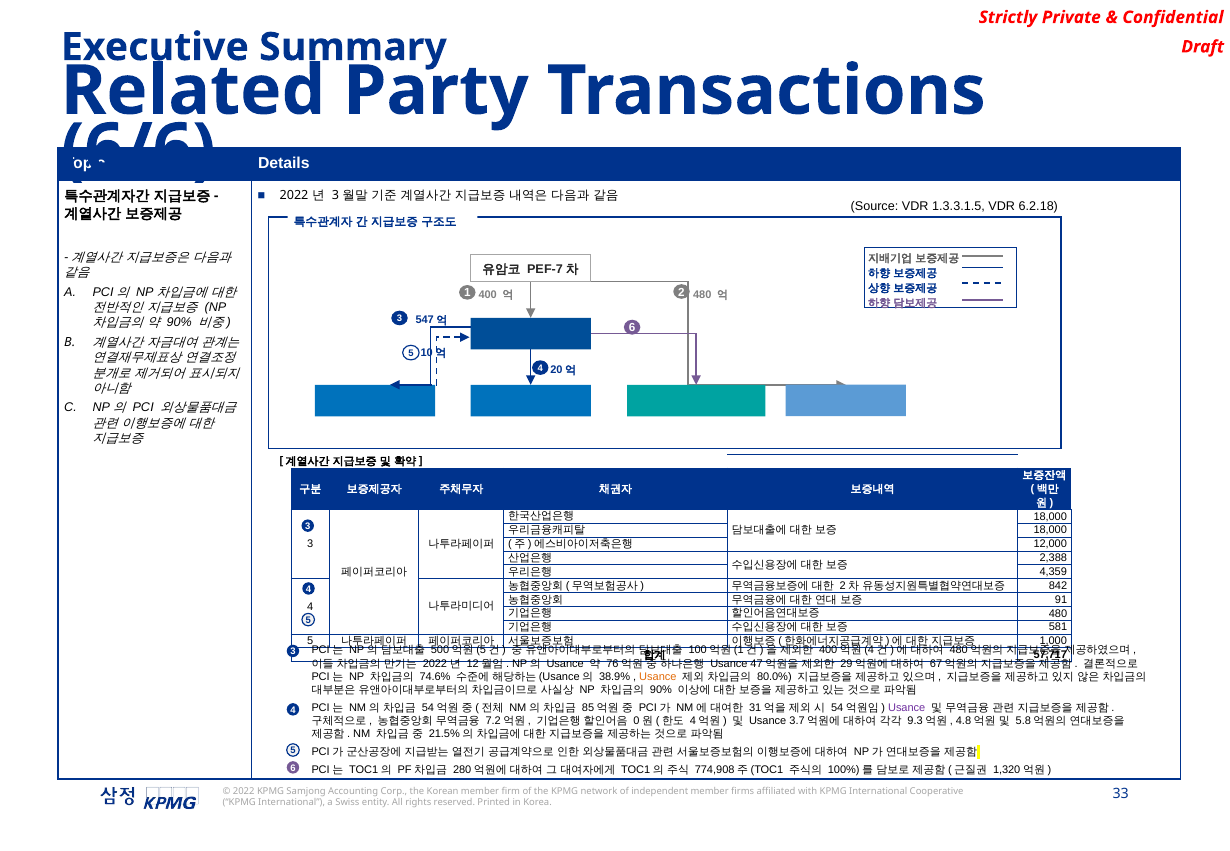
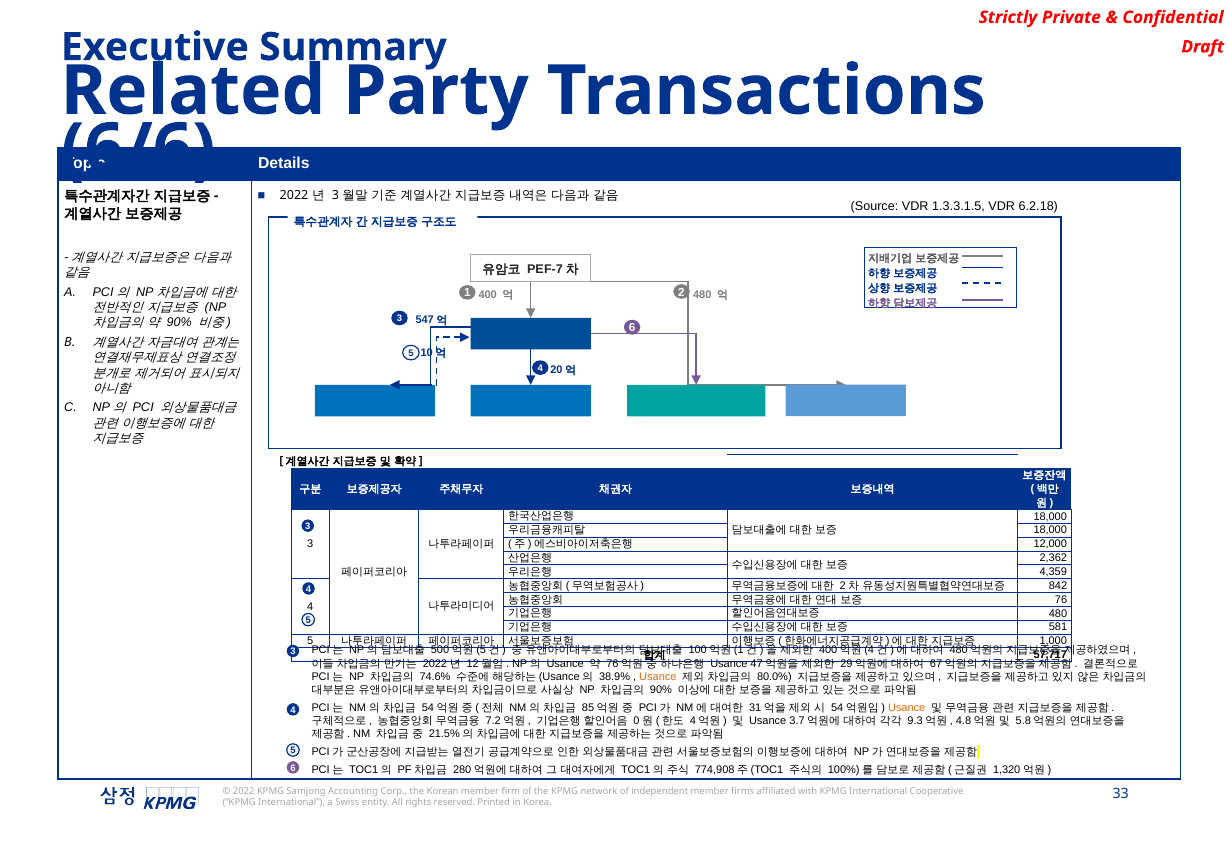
2,388: 2,388 -> 2,362
91: 91 -> 76
Usance at (907, 708) colour: purple -> orange
